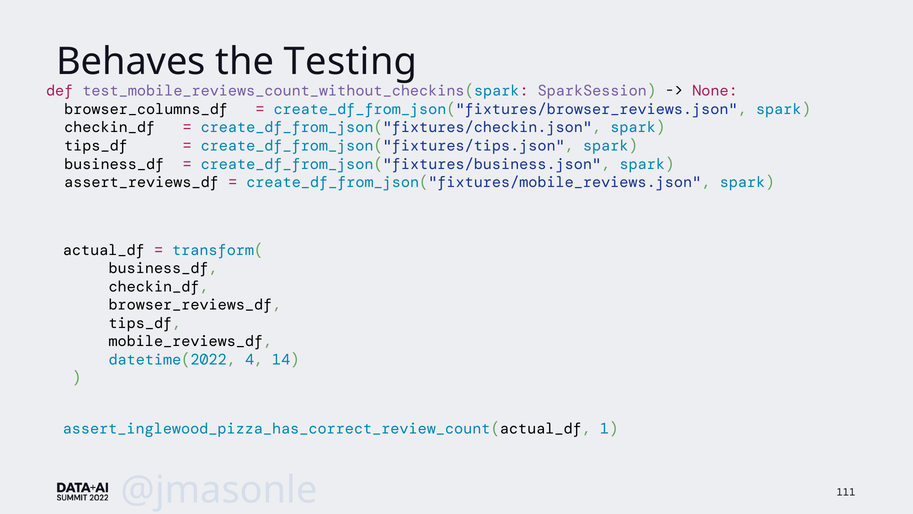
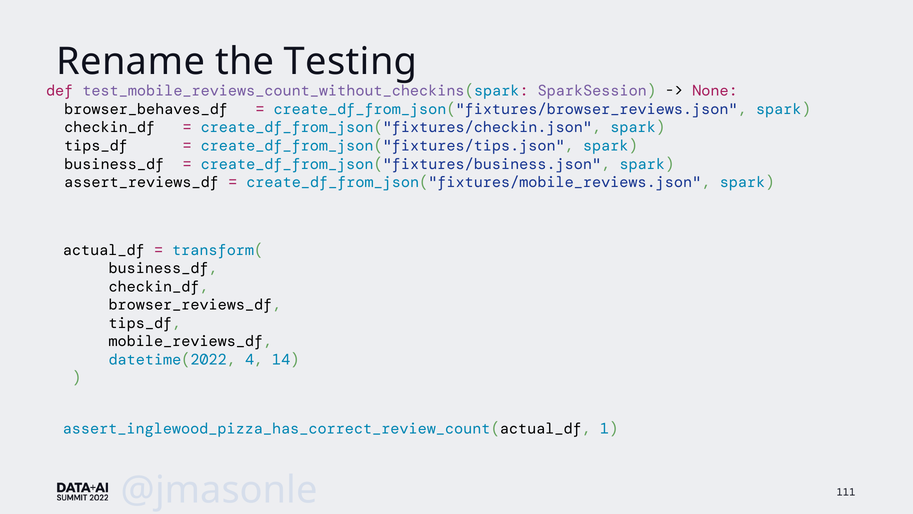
Behaves: Behaves -> Rename
browser_columns_df: browser_columns_df -> browser_behaves_df
